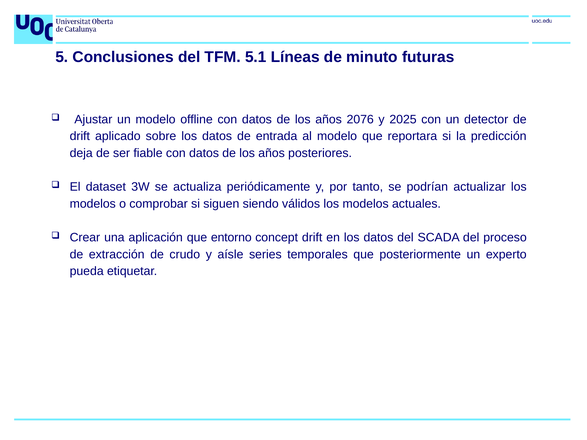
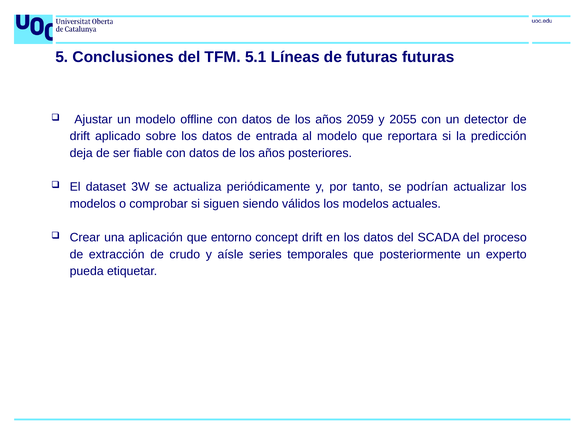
de minuto: minuto -> futuras
2076: 2076 -> 2059
2025: 2025 -> 2055
